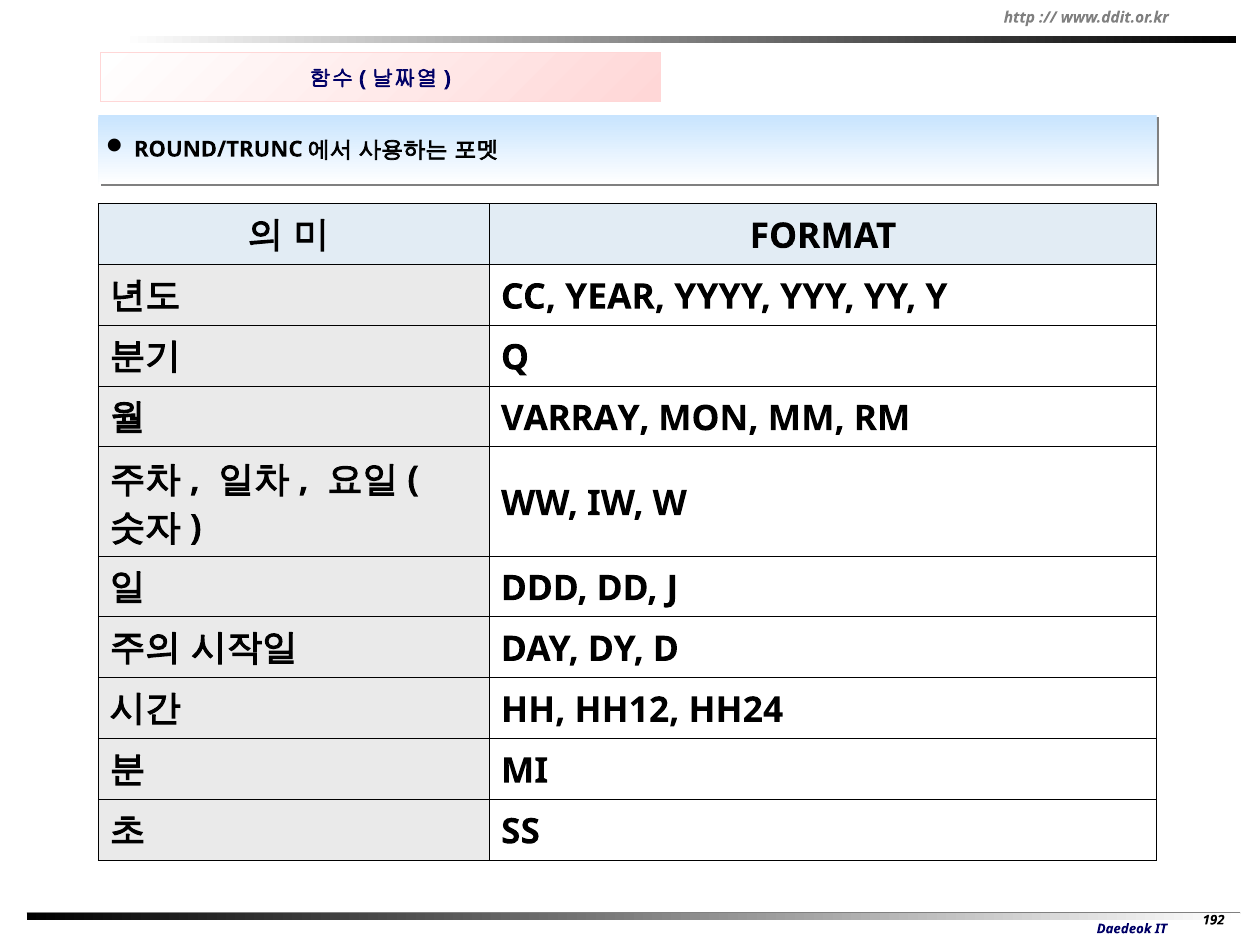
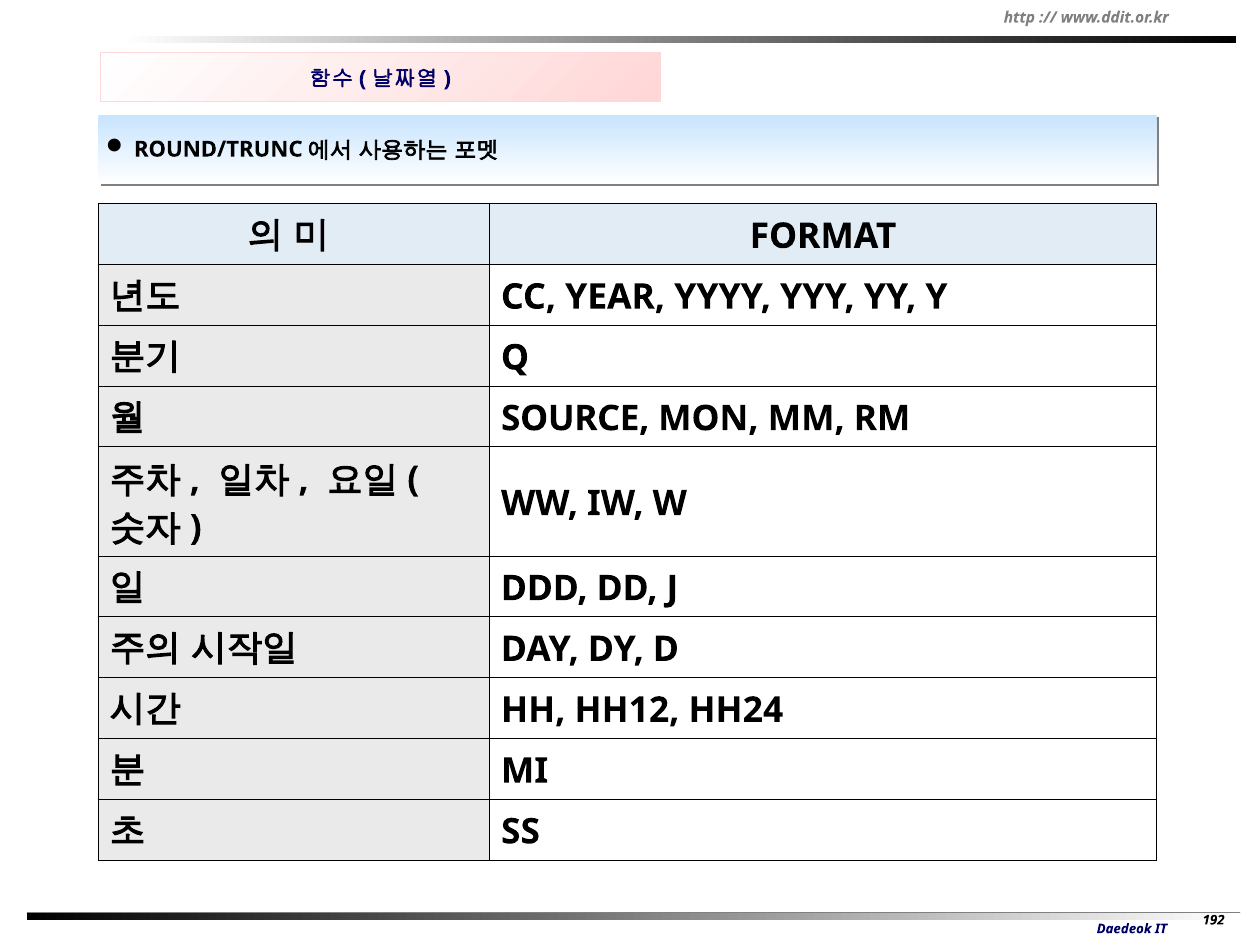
VARRAY: VARRAY -> SOURCE
